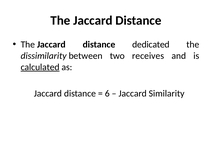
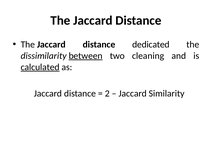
between underline: none -> present
receives: receives -> cleaning
6: 6 -> 2
